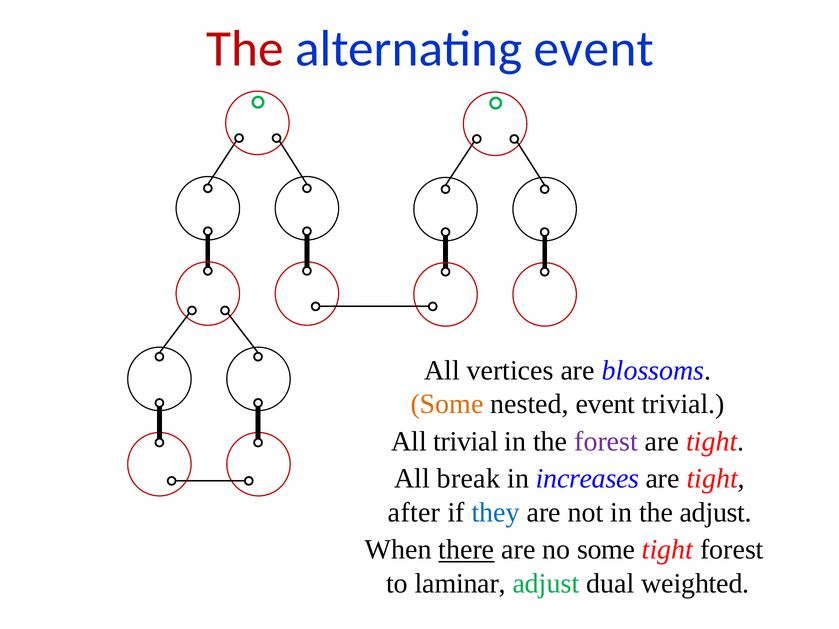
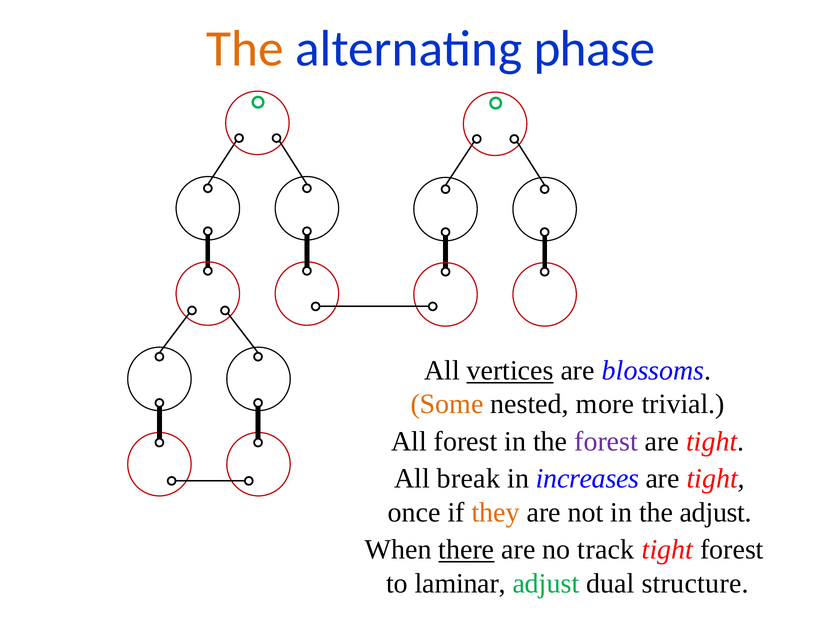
The at (245, 49) colour: red -> orange
alternating event: event -> phase
vertices underline: none -> present
nested event: event -> more
All trivial: trivial -> forest
after: after -> once
they colour: blue -> orange
no some: some -> track
weighted: weighted -> structure
